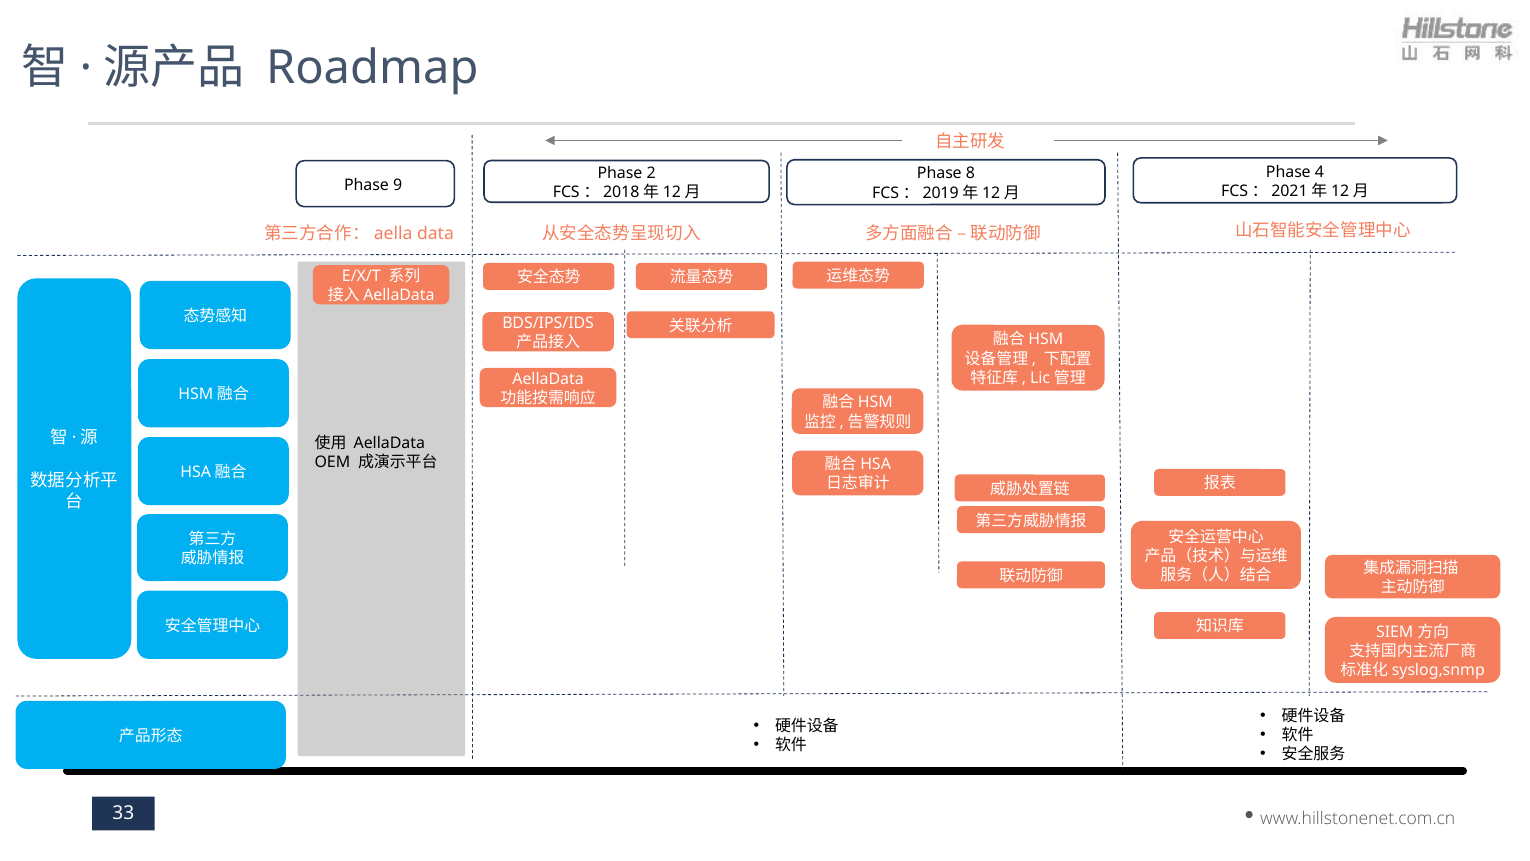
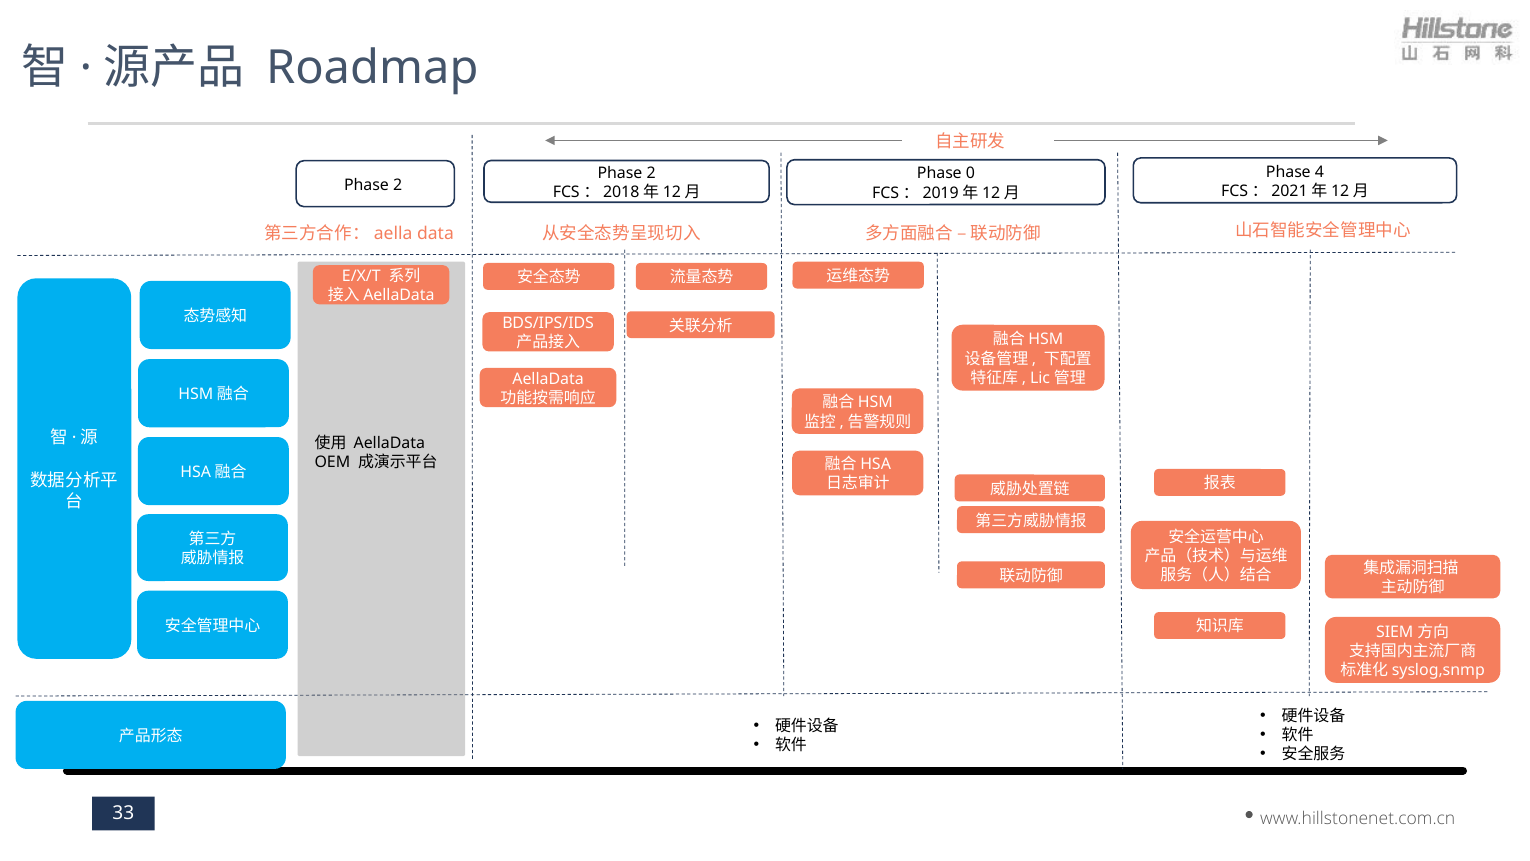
8: 8 -> 0
9 at (398, 185): 9 -> 2
